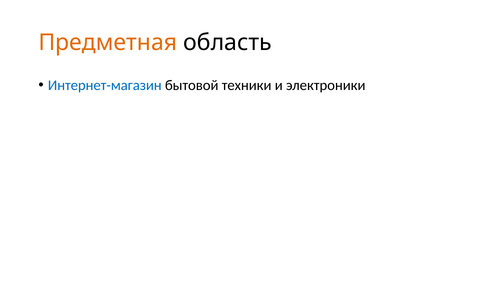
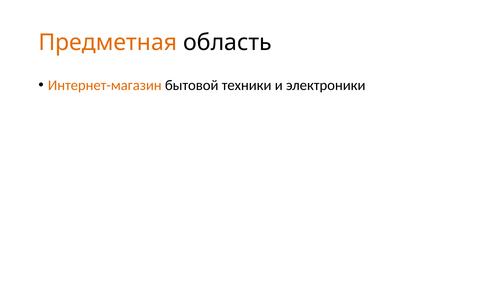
Интернет-магазин colour: blue -> orange
